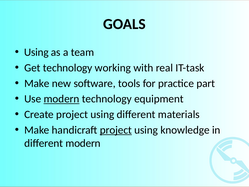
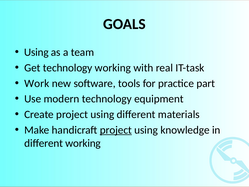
Make at (37, 83): Make -> Work
modern at (62, 99) underline: present -> none
different modern: modern -> working
